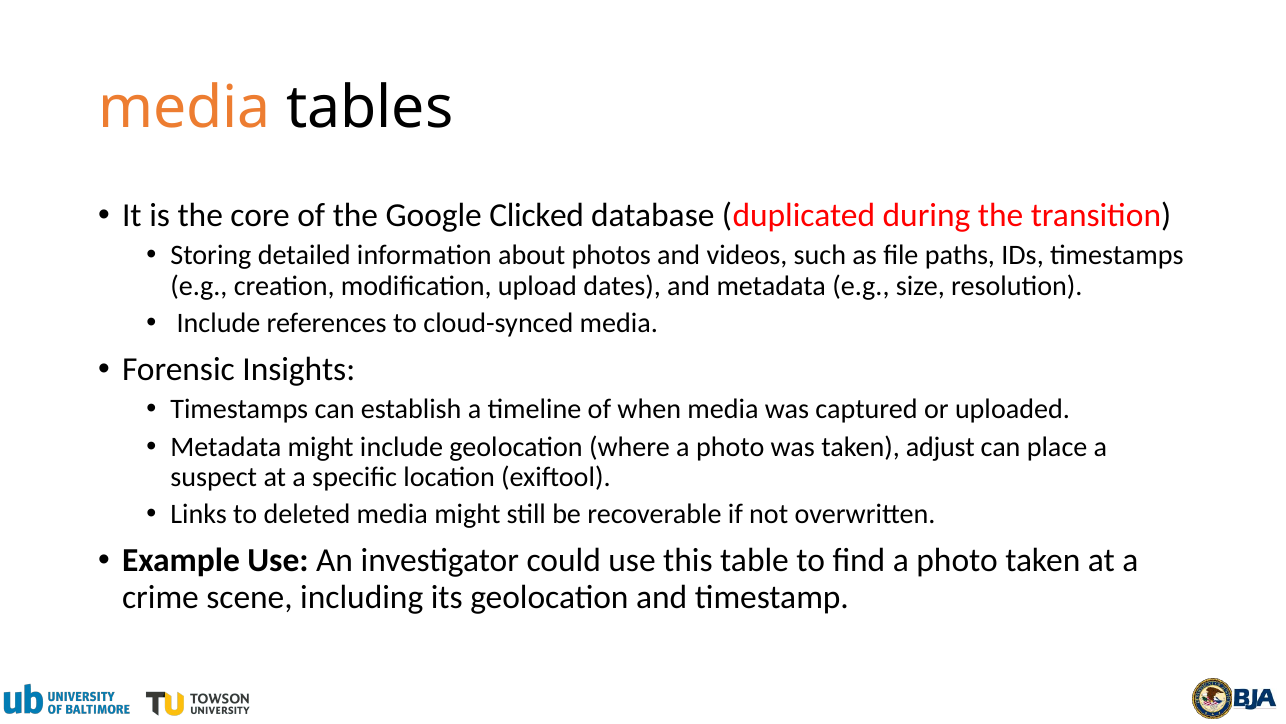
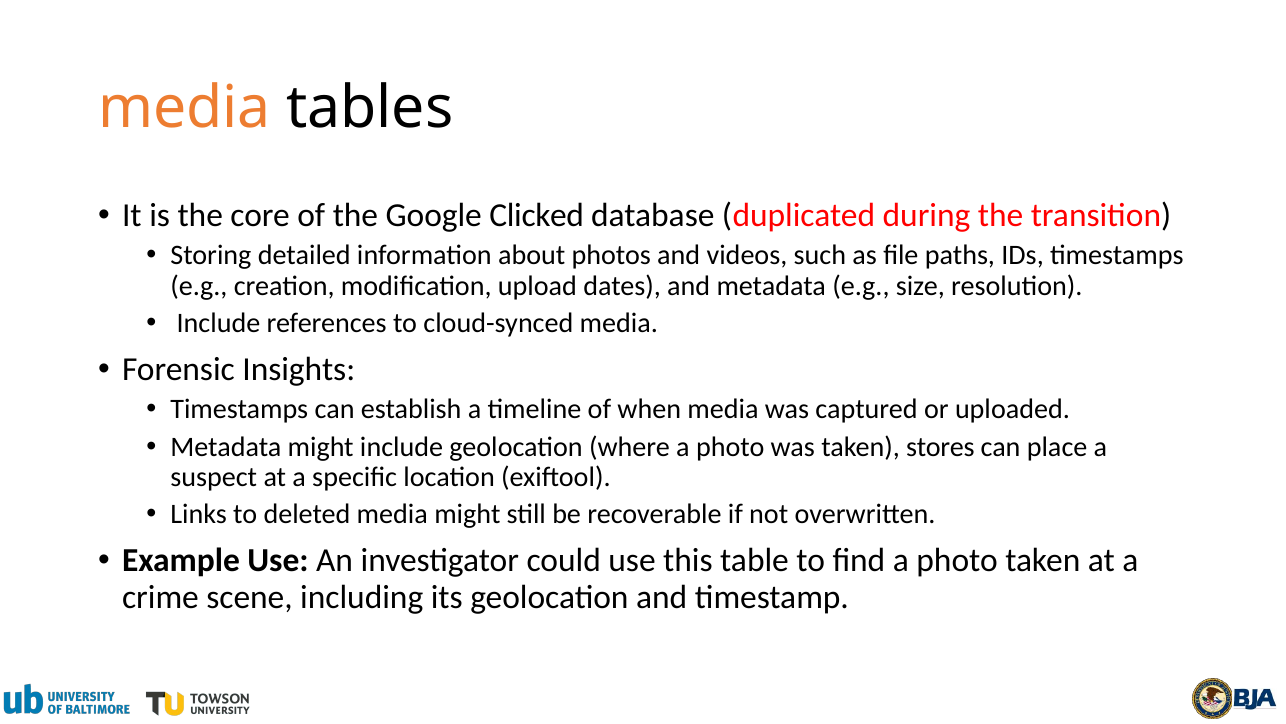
adjust: adjust -> stores
